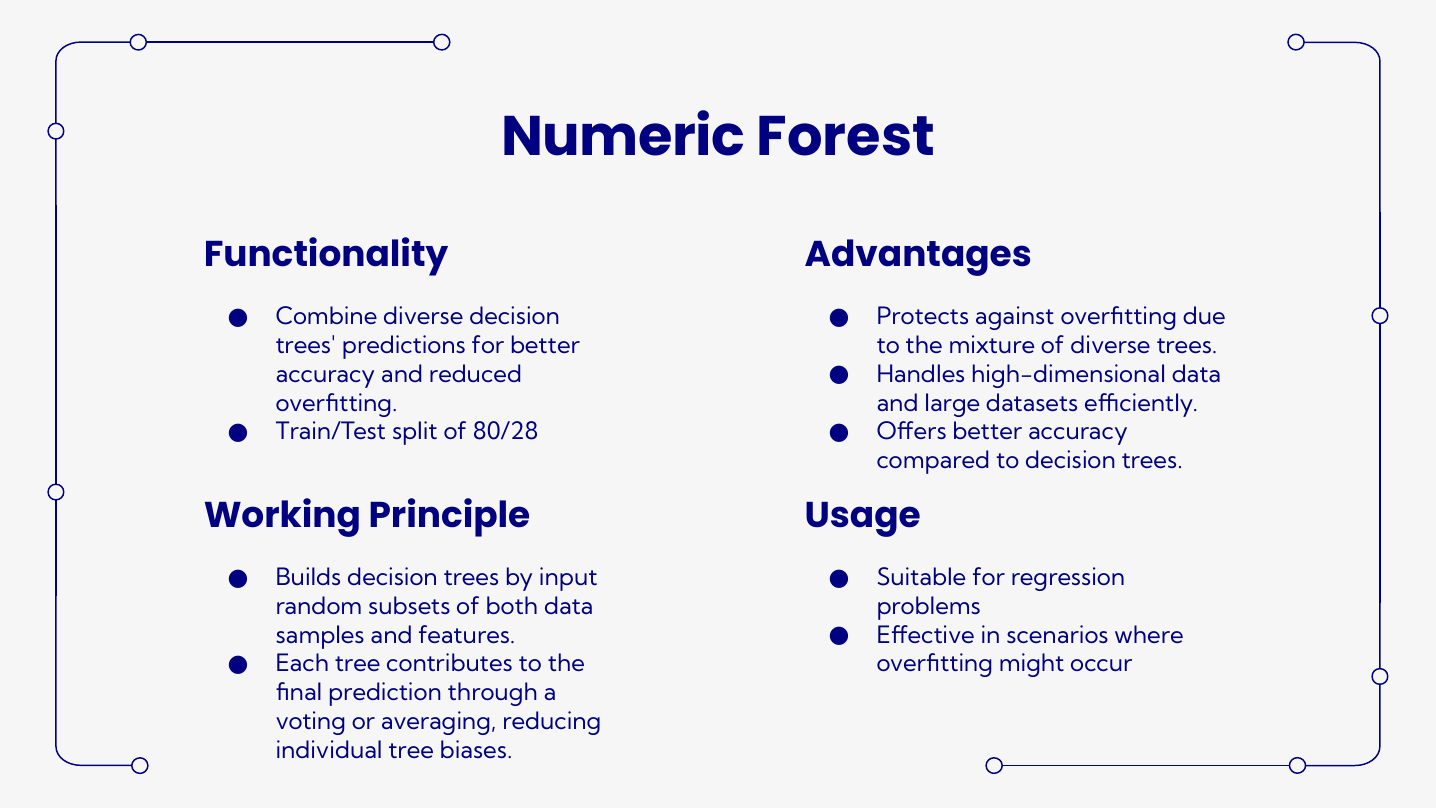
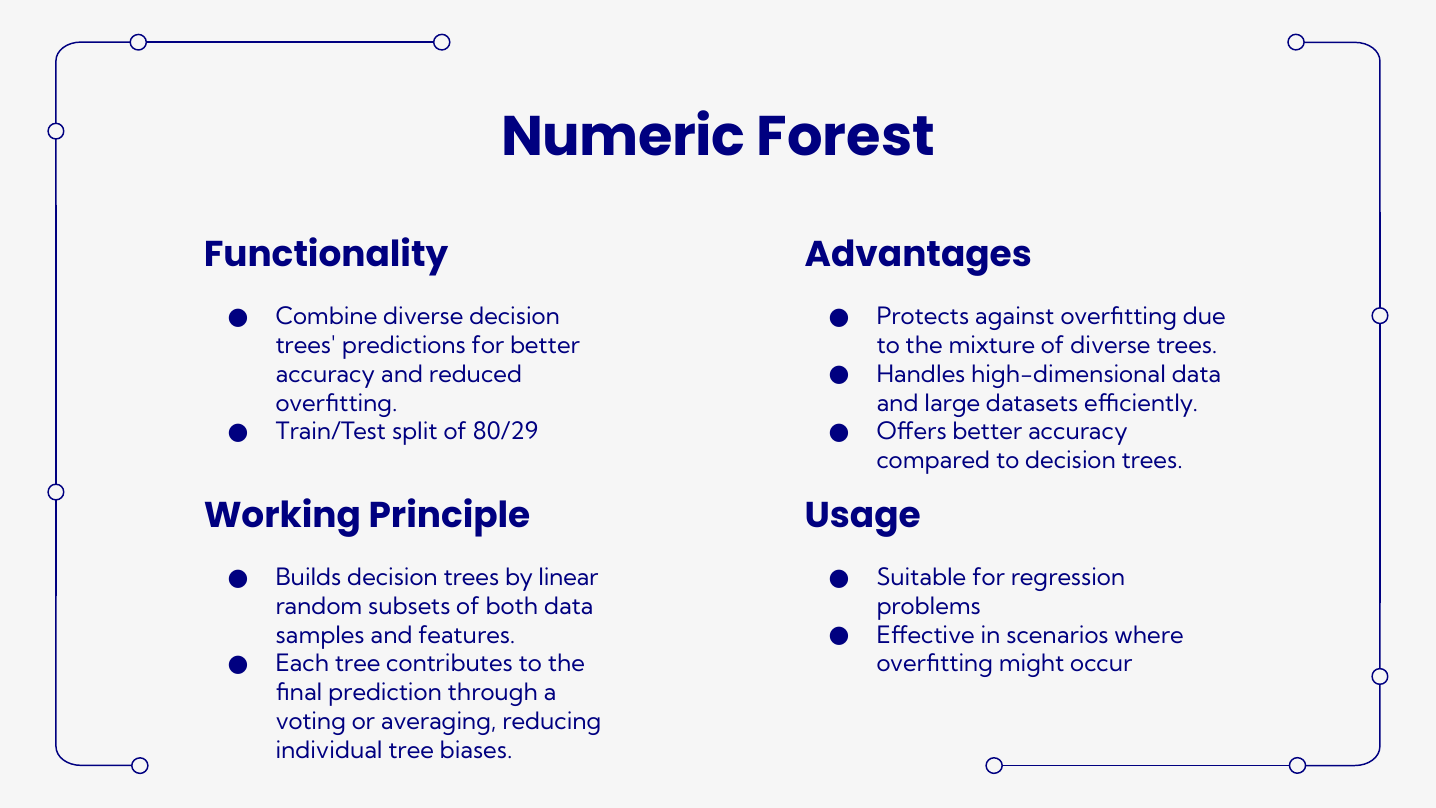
80/28: 80/28 -> 80/29
input: input -> linear
